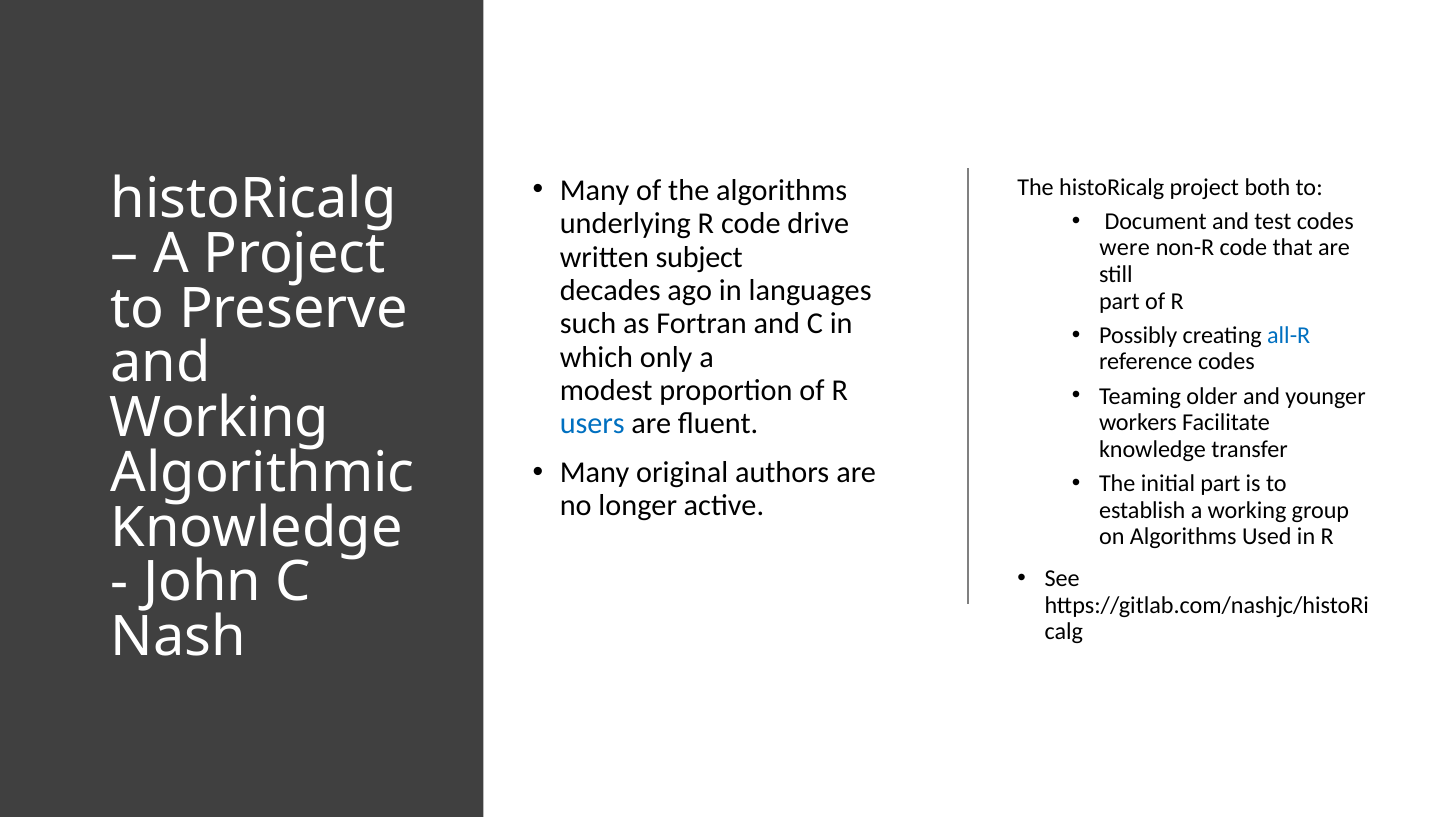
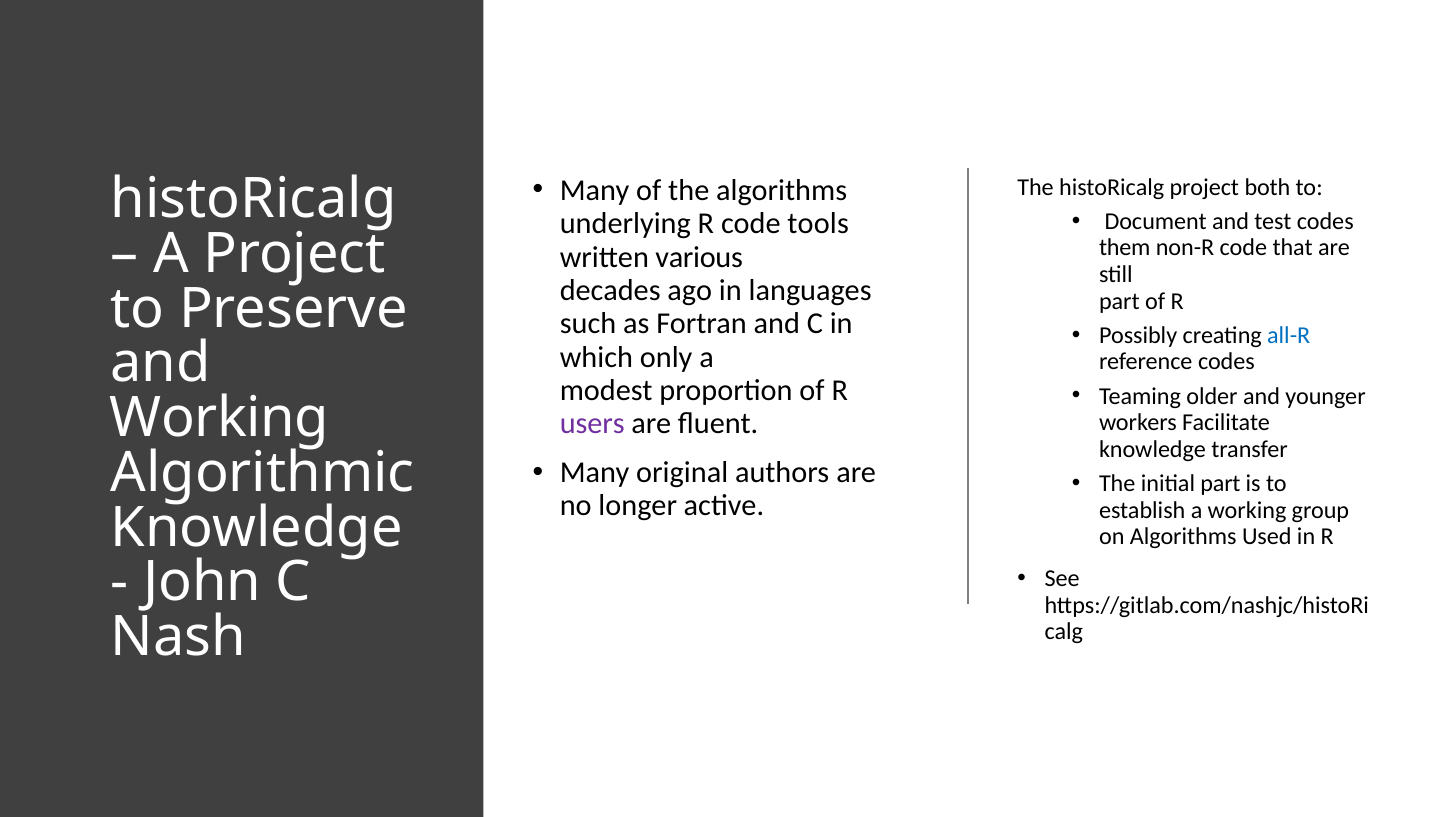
drive: drive -> tools
were: were -> them
subject: subject -> various
users colour: blue -> purple
